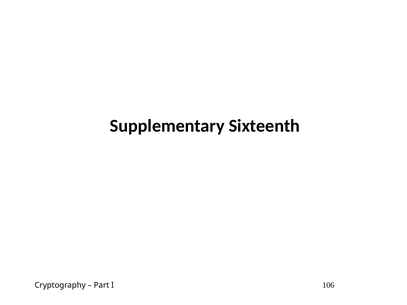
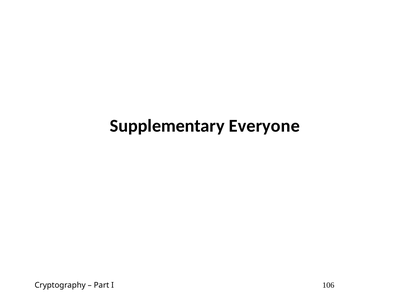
Sixteenth: Sixteenth -> Everyone
